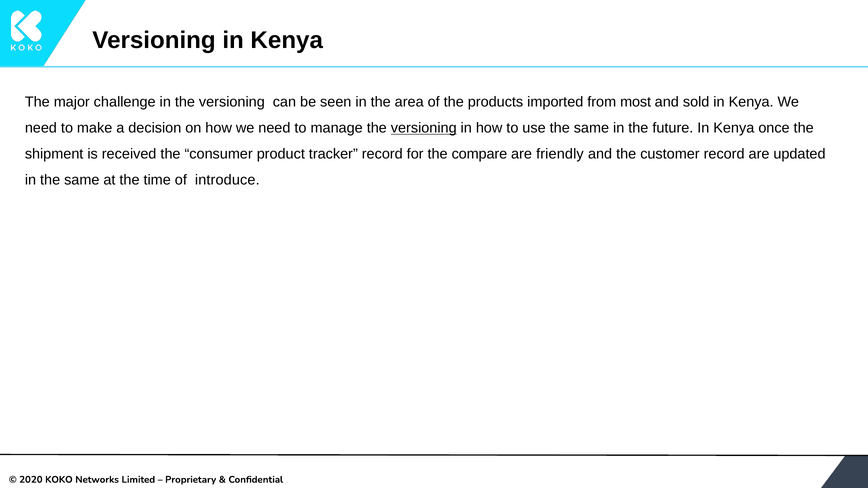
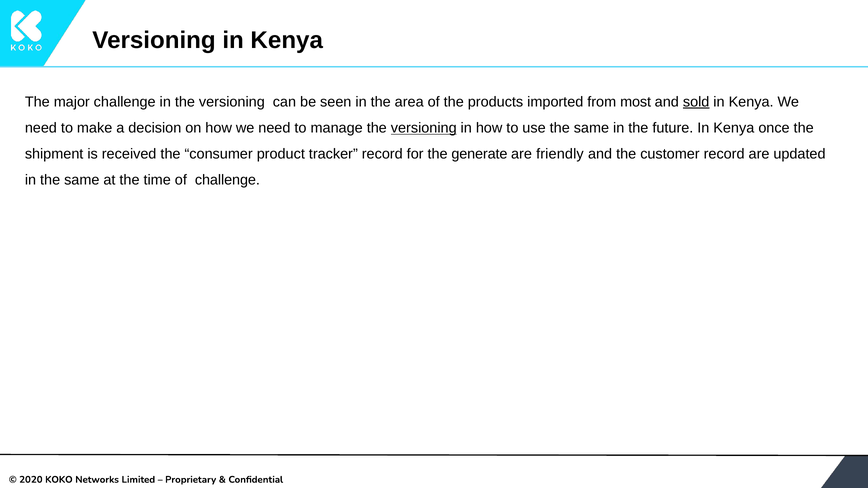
sold underline: none -> present
compare: compare -> generate
of introduce: introduce -> challenge
